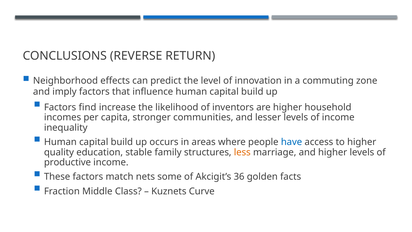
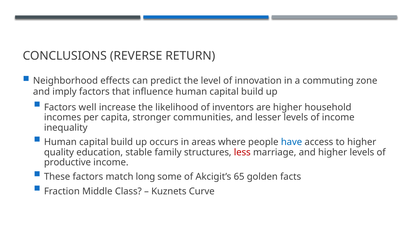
find: find -> well
less colour: orange -> red
nets: nets -> long
36: 36 -> 65
